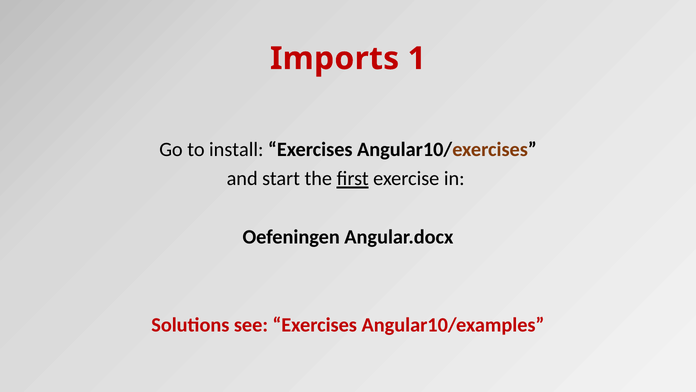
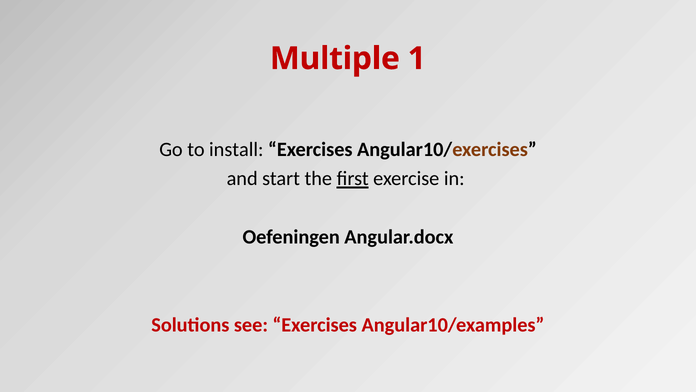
Imports: Imports -> Multiple
